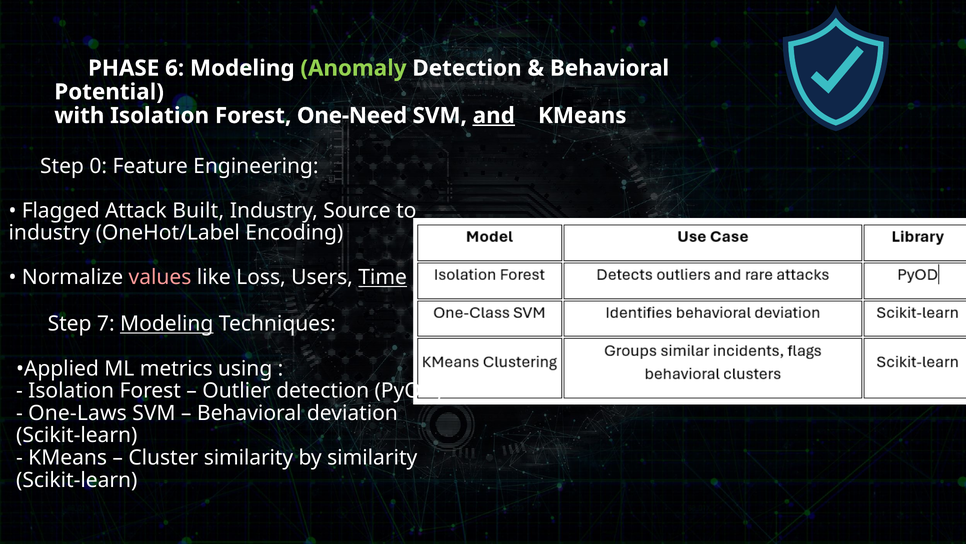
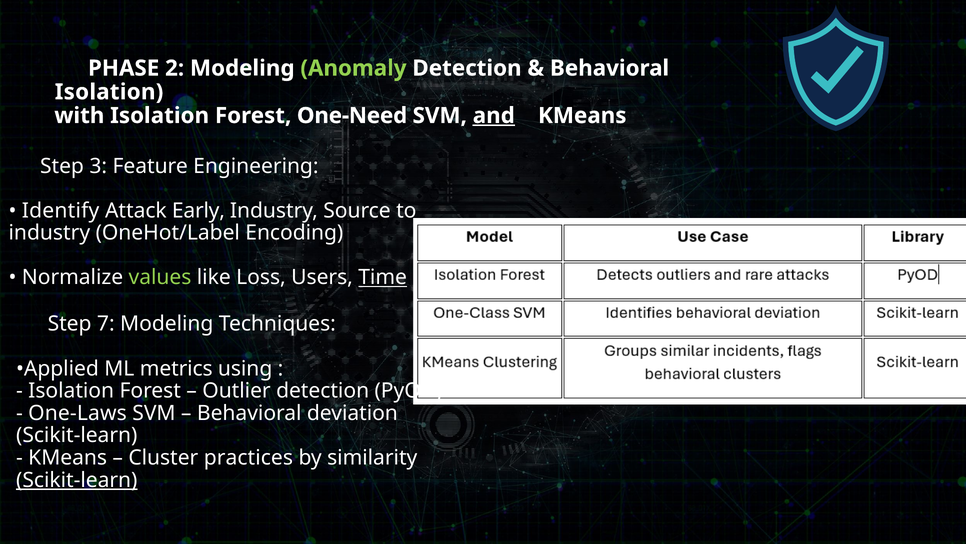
6: 6 -> 2
Potential at (109, 92): Potential -> Isolation
0: 0 -> 3
Flagged: Flagged -> Identify
Built: Built -> Early
values colour: pink -> light green
Modeling at (167, 324) underline: present -> none
Cluster similarity: similarity -> practices
Scikit-learn at (77, 480) underline: none -> present
